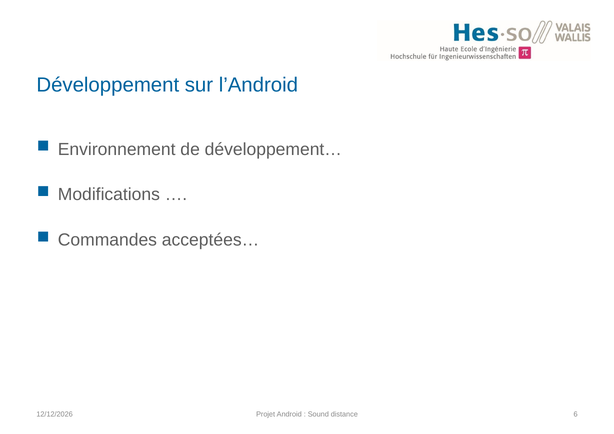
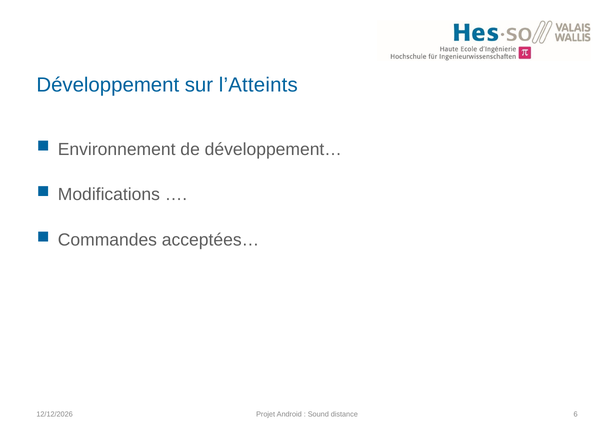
l’Android: l’Android -> l’Atteints
